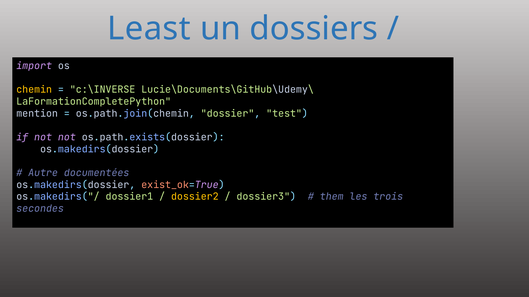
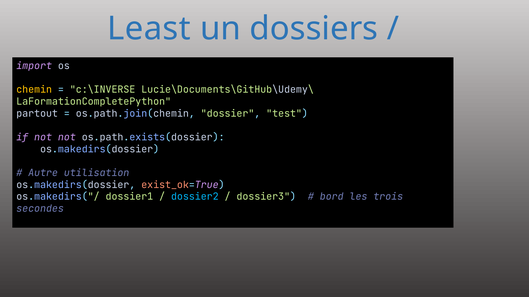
mention: mention -> partout
documentées: documentées -> utilisation
dossier2 colour: yellow -> light blue
them: them -> bord
